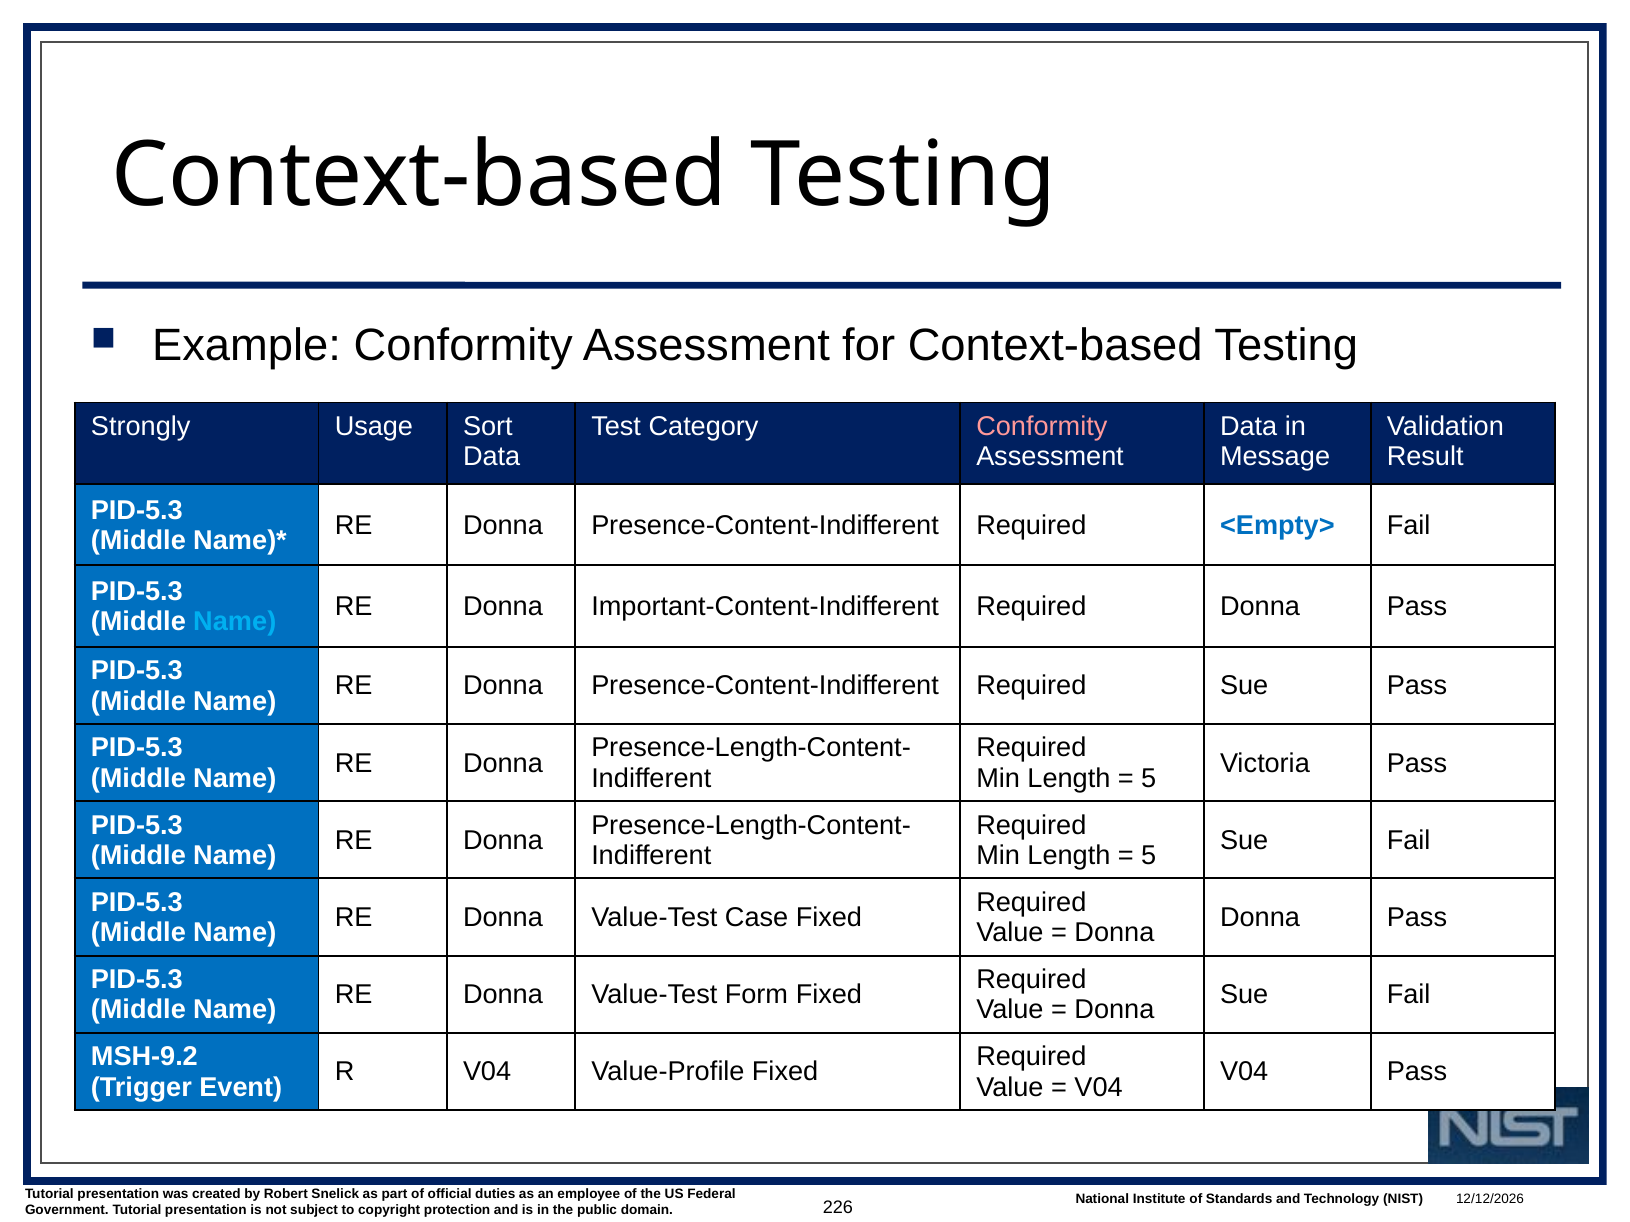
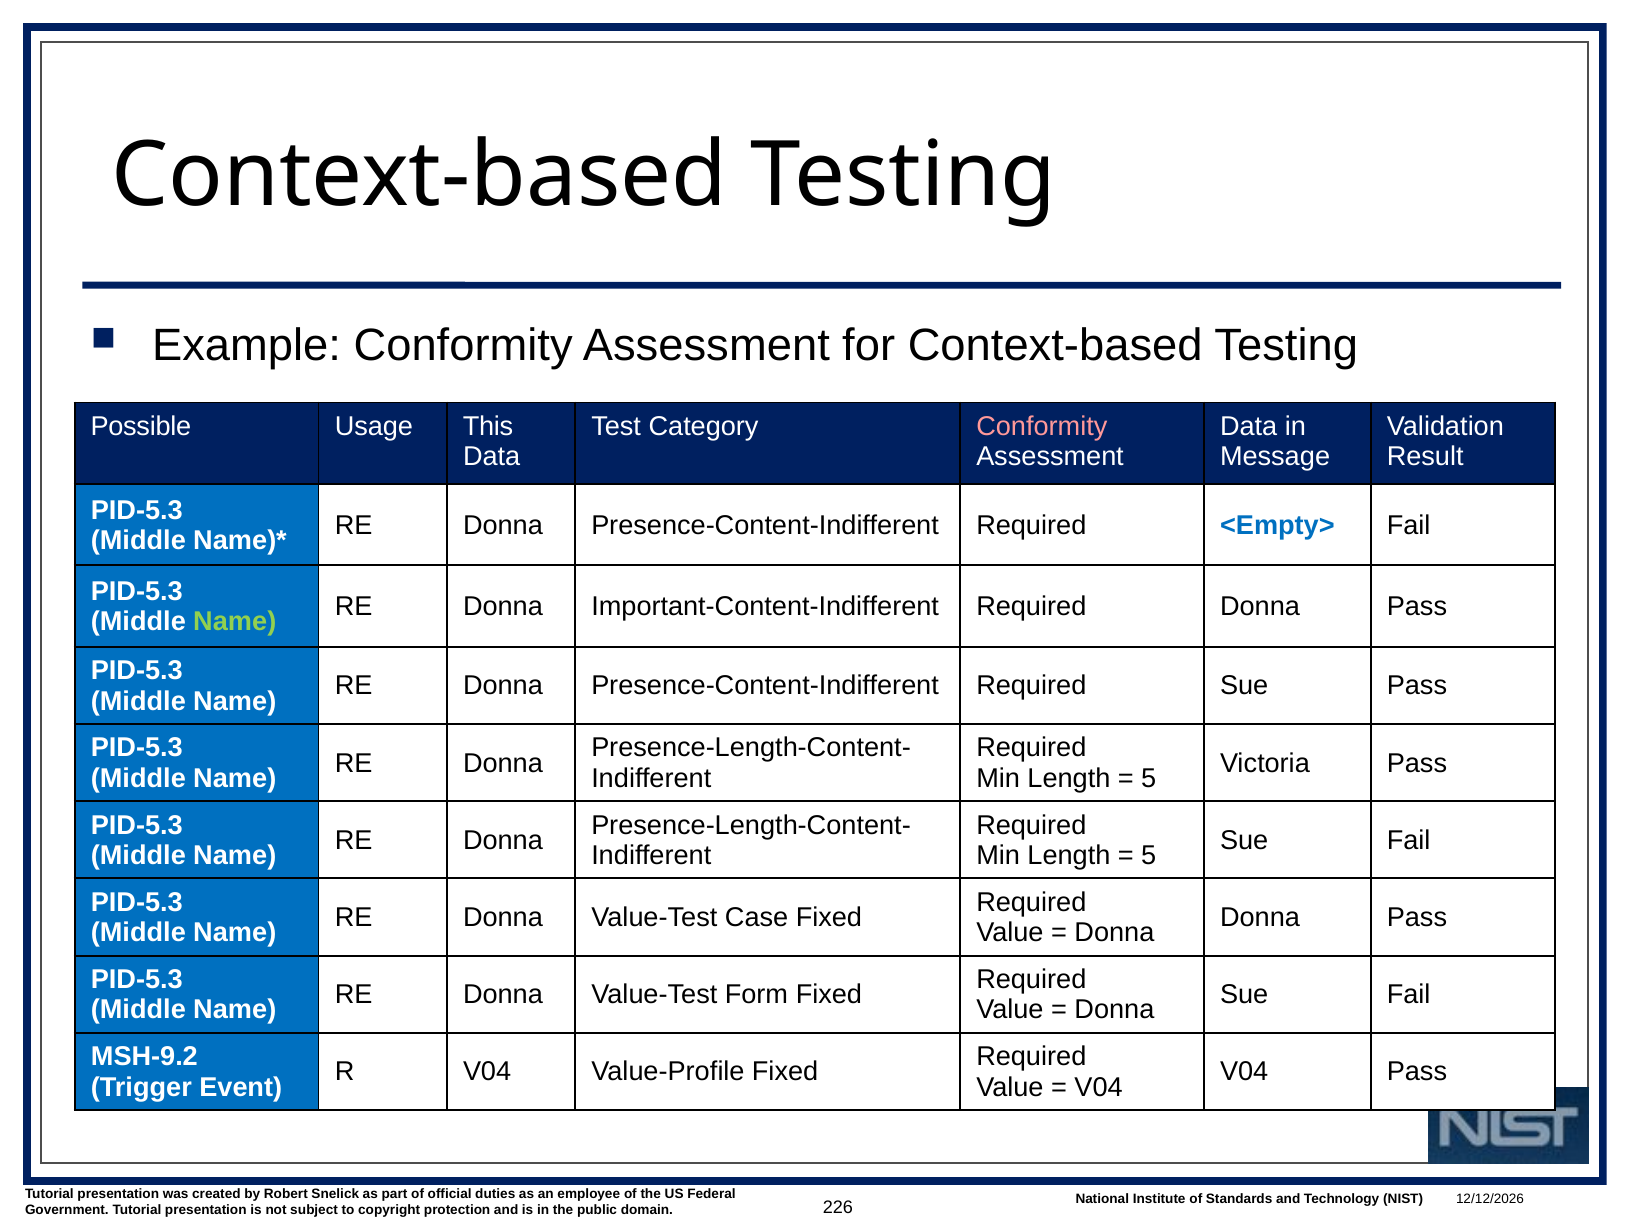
Strongly: Strongly -> Possible
Sort: Sort -> This
Name at (235, 622) colour: light blue -> light green
